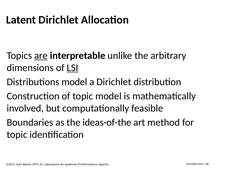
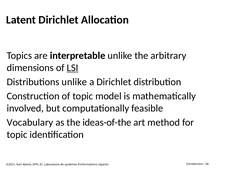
are underline: present -> none
Distributions model: model -> unlike
Boundaries: Boundaries -> Vocabulary
